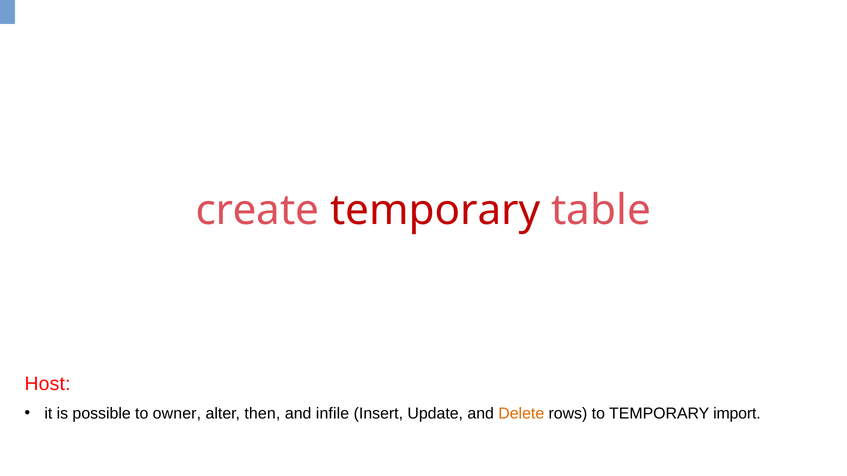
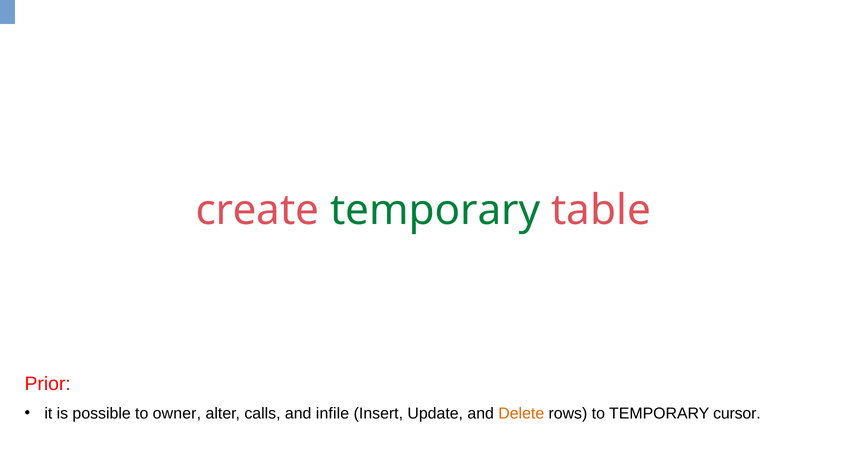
temporary at (435, 211) colour: red -> green
Host: Host -> Prior
then: then -> calls
import: import -> cursor
